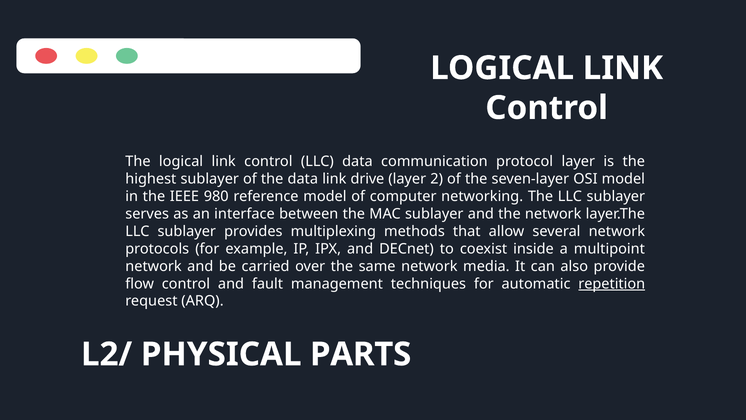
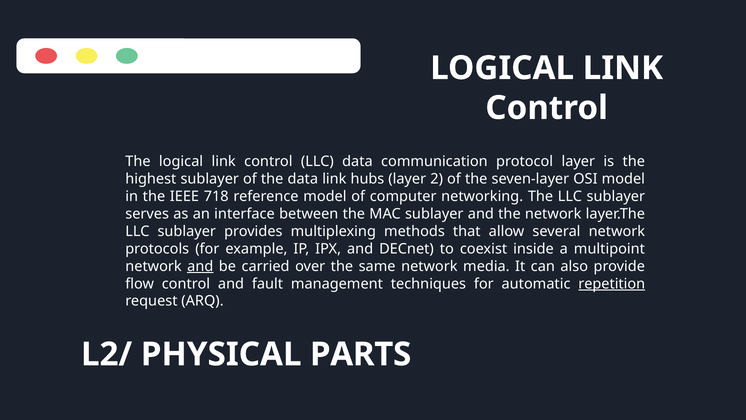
drive: drive -> hubs
980: 980 -> 718
and at (200, 266) underline: none -> present
